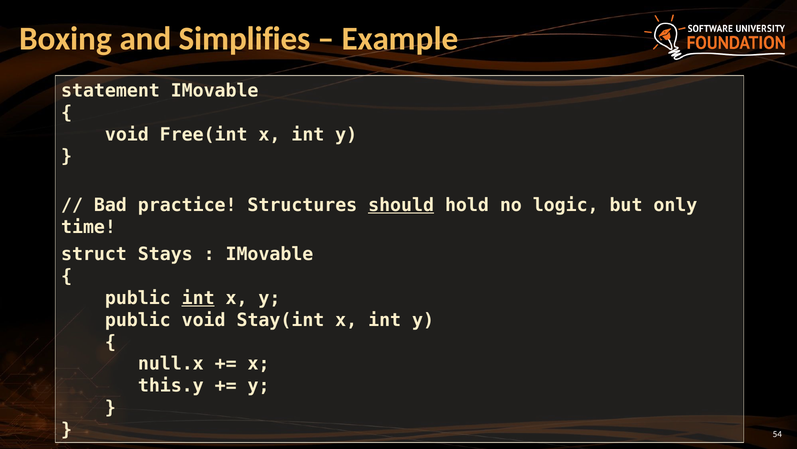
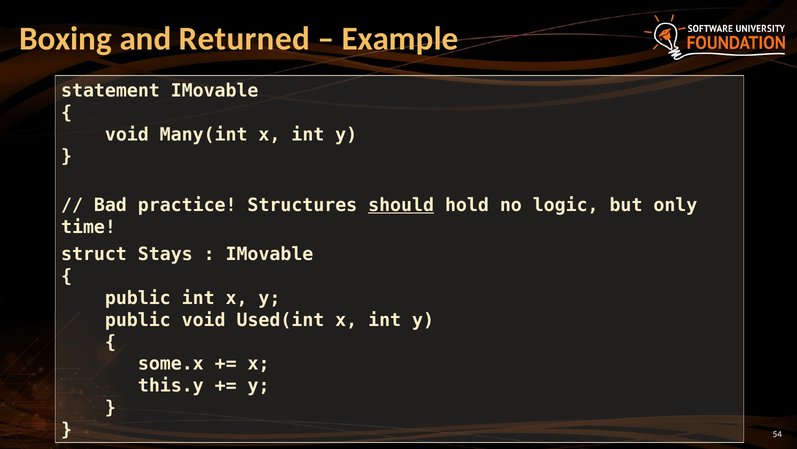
Simplifies: Simplifies -> Returned
Free(int: Free(int -> Many(int
int at (198, 298) underline: present -> none
Stay(int: Stay(int -> Used(int
null.x: null.x -> some.x
